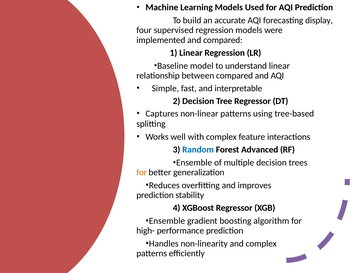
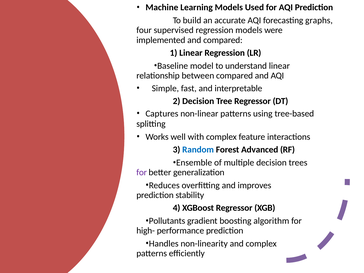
display: display -> graphs
for at (142, 172) colour: orange -> purple
Ensemble at (167, 221): Ensemble -> Pollutants
